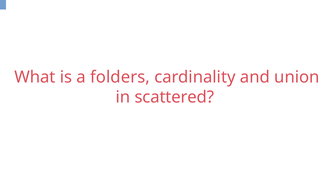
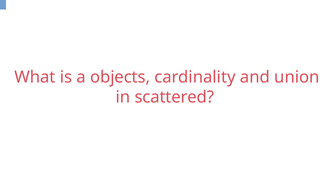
folders: folders -> objects
